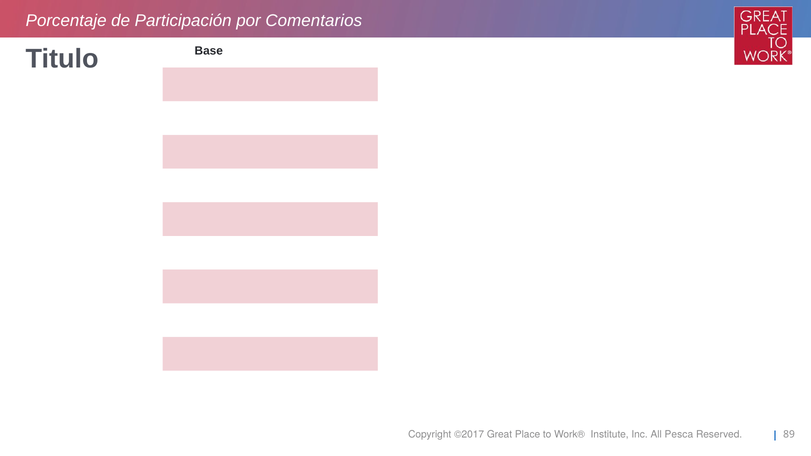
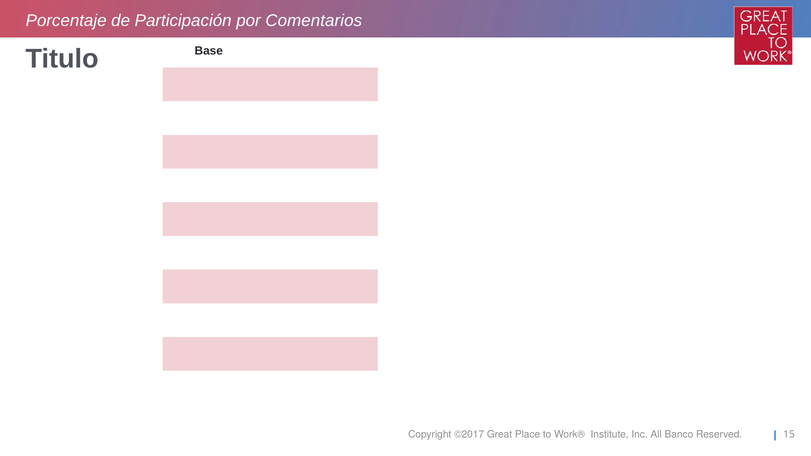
Pesca: Pesca -> Banco
89: 89 -> 15
